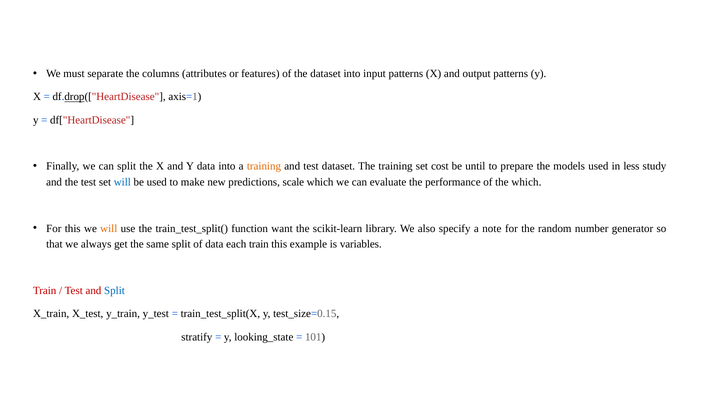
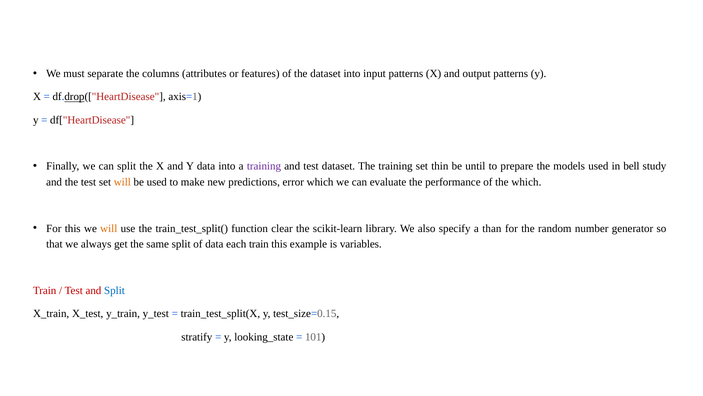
training at (264, 166) colour: orange -> purple
cost: cost -> thin
less: less -> bell
will at (122, 182) colour: blue -> orange
scale: scale -> error
want: want -> clear
note: note -> than
